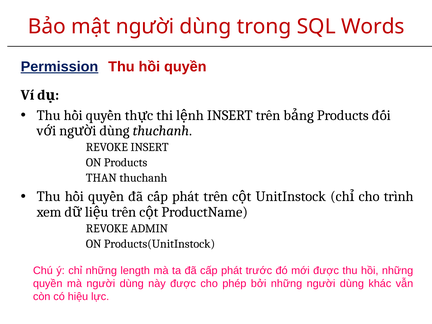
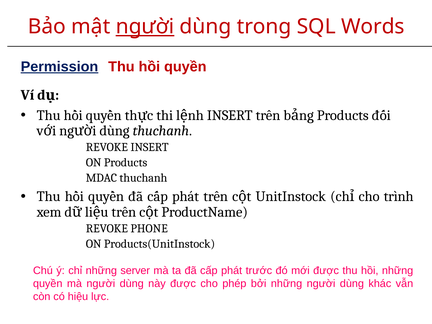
người at (145, 27) underline: none -> present
THAN: THAN -> MDAC
ADMIN: ADMIN -> PHONE
length: length -> server
